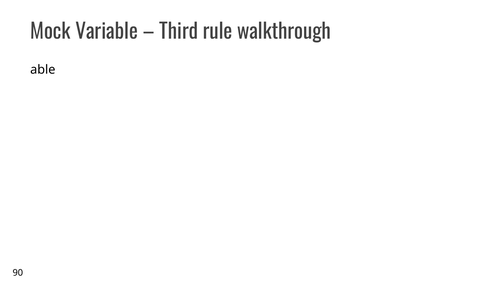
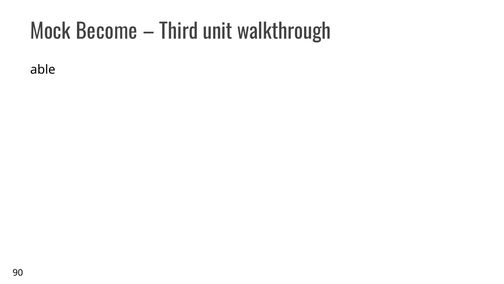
Variable: Variable -> Become
rule: rule -> unit
